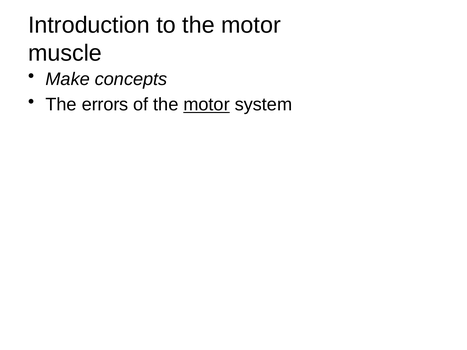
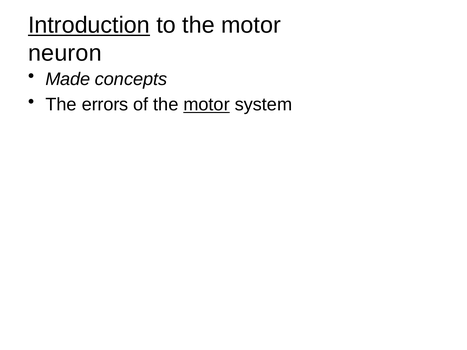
Introduction underline: none -> present
muscle: muscle -> neuron
Make: Make -> Made
